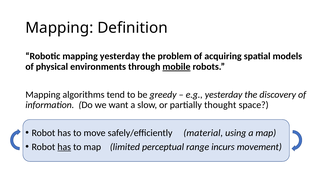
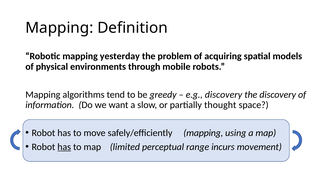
mobile underline: present -> none
e.g yesterday: yesterday -> discovery
safely/efficiently material: material -> mapping
